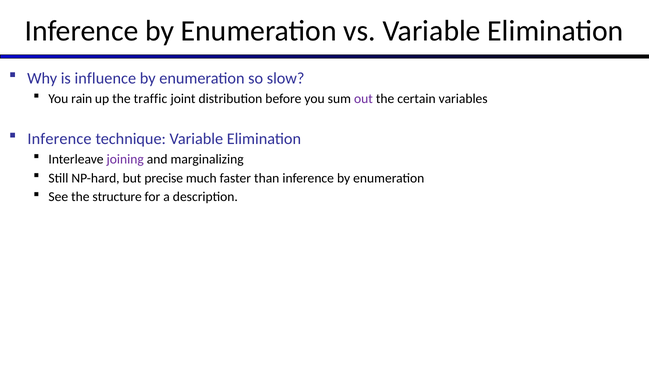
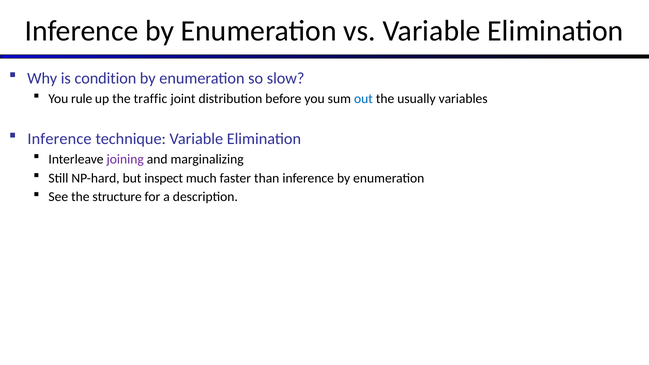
influence: influence -> condition
rain: rain -> rule
out colour: purple -> blue
certain: certain -> usually
precise: precise -> inspect
